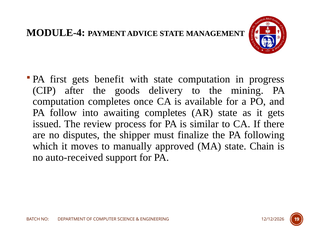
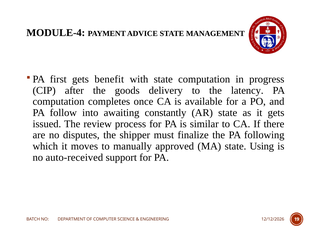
mining: mining -> latency
awaiting completes: completes -> constantly
Chain: Chain -> Using
